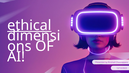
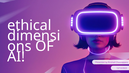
ethical underline: present -> none
